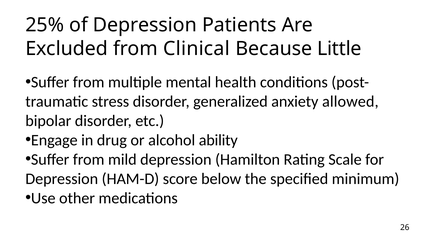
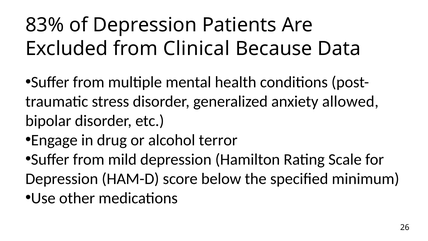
25%: 25% -> 83%
Little: Little -> Data
ability: ability -> terror
